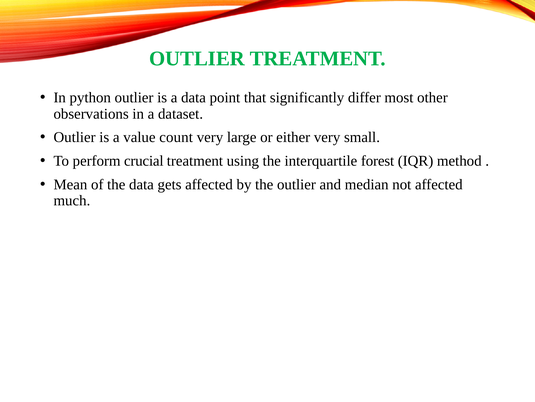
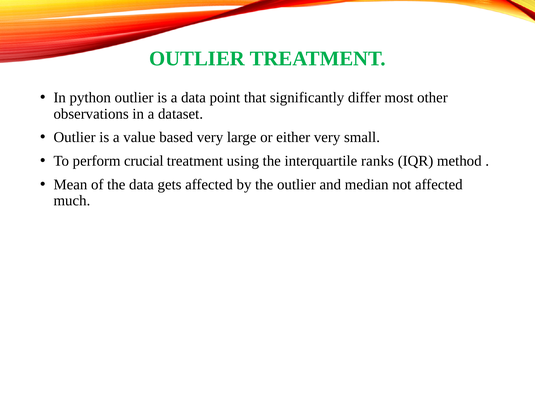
count: count -> based
forest: forest -> ranks
